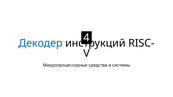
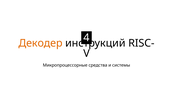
Декодер colour: blue -> orange
